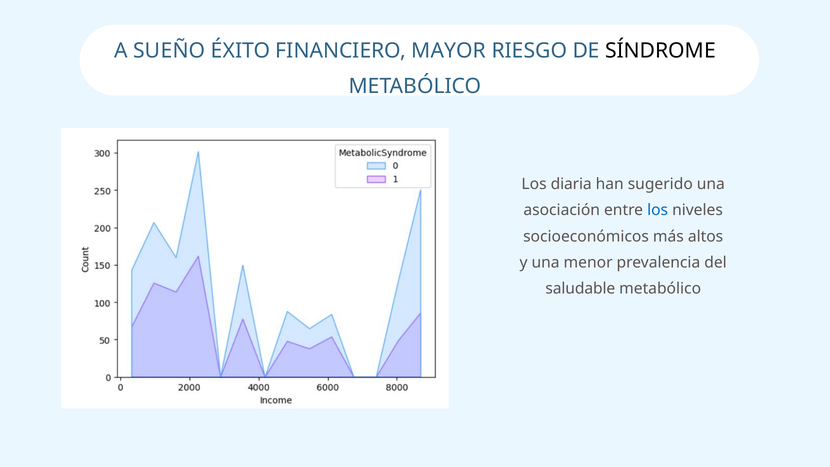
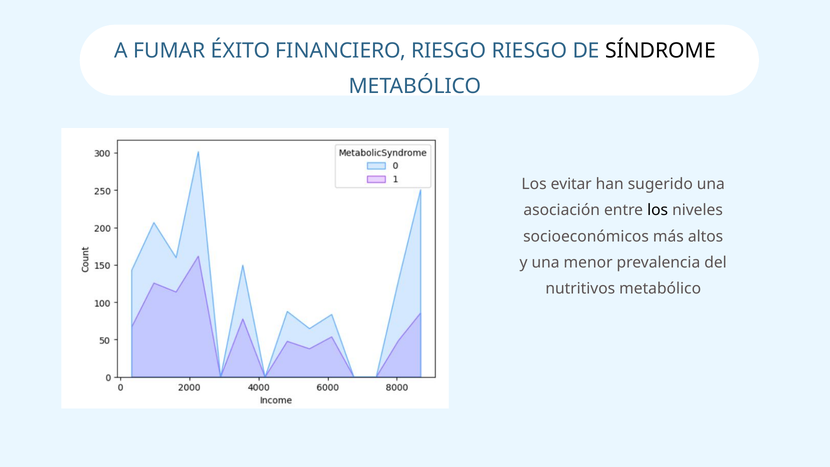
SUEÑO: SUEÑO -> FUMAR
FINANCIERO MAYOR: MAYOR -> RIESGO
diaria: diaria -> evitar
los at (658, 210) colour: blue -> black
saludable: saludable -> nutritivos
